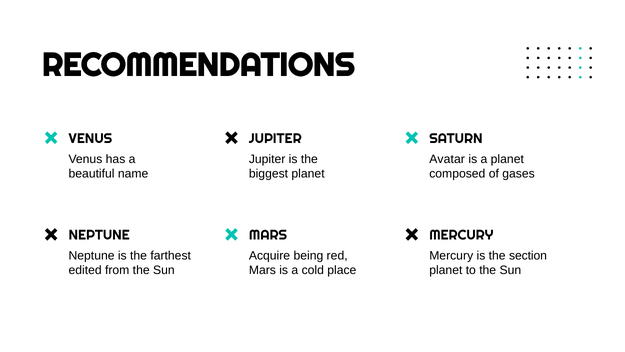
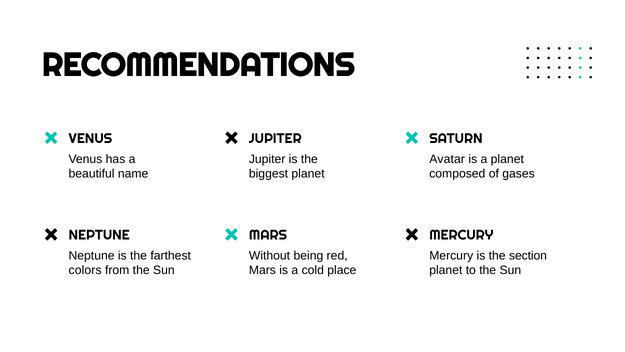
Acquire: Acquire -> Without
edited: edited -> colors
